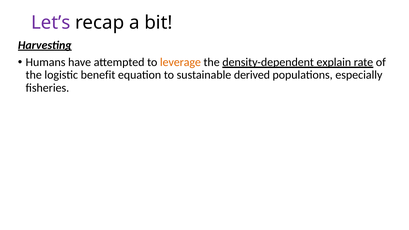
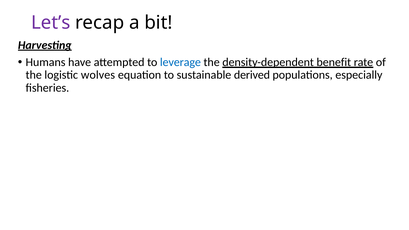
leverage colour: orange -> blue
explain: explain -> benefit
benefit: benefit -> wolves
